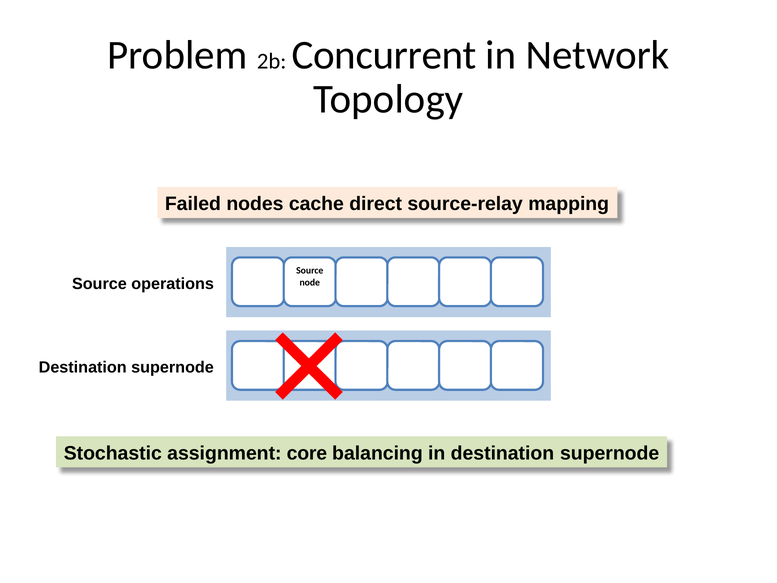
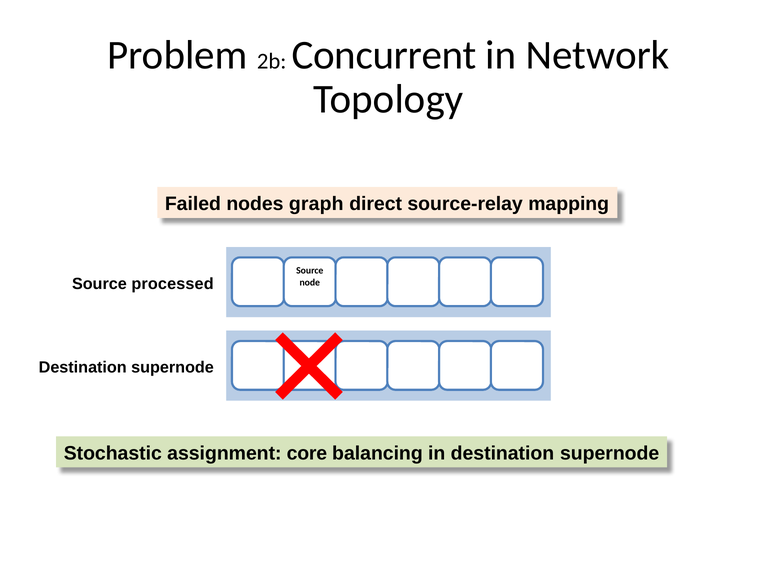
cache: cache -> graph
operations: operations -> processed
